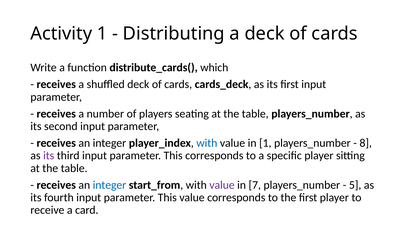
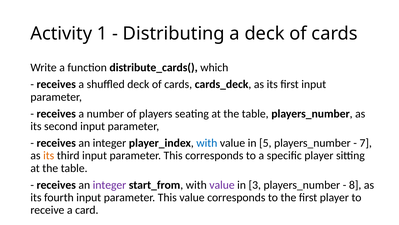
in 1: 1 -> 5
8: 8 -> 7
its at (49, 155) colour: purple -> orange
integer at (109, 184) colour: blue -> purple
7: 7 -> 3
5: 5 -> 8
